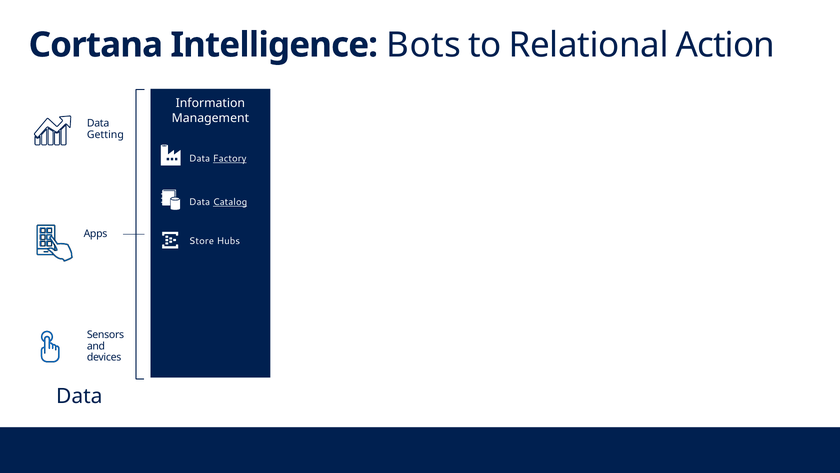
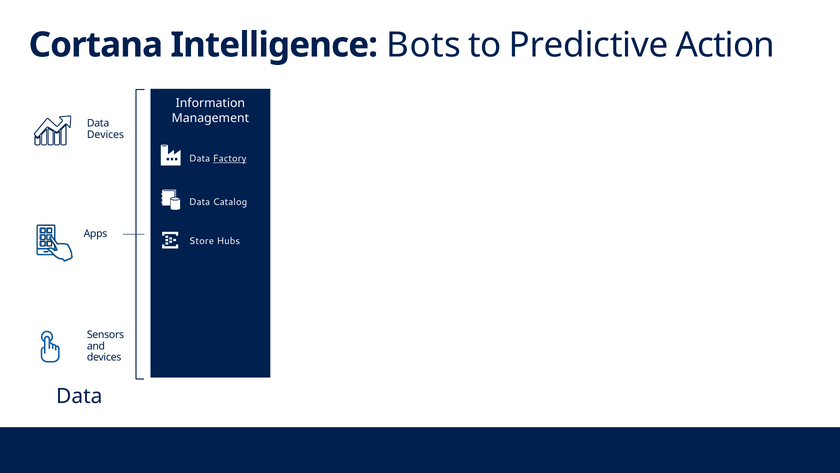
Relational: Relational -> Predictive
Getting at (105, 134): Getting -> Devices
Catalog underline: present -> none
